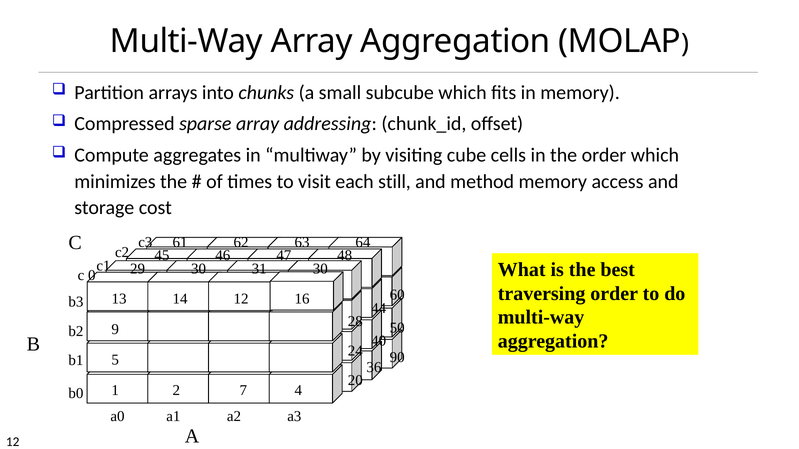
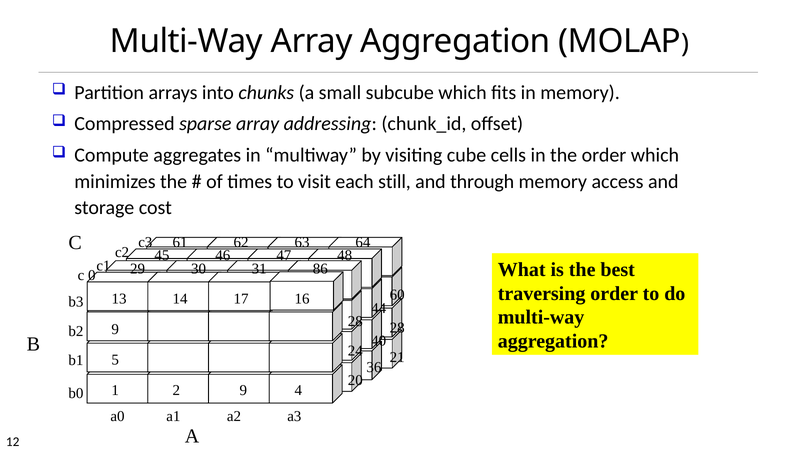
method: method -> through
31 30: 30 -> 86
14 12: 12 -> 17
28 50: 50 -> 28
90: 90 -> 21
2 7: 7 -> 9
